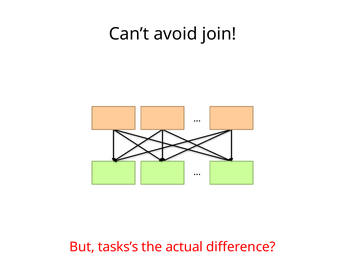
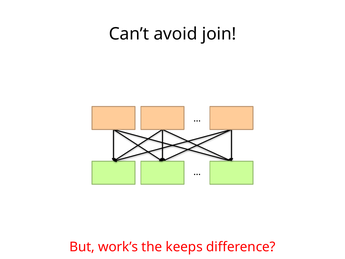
tasks’s: tasks’s -> work’s
actual: actual -> keeps
